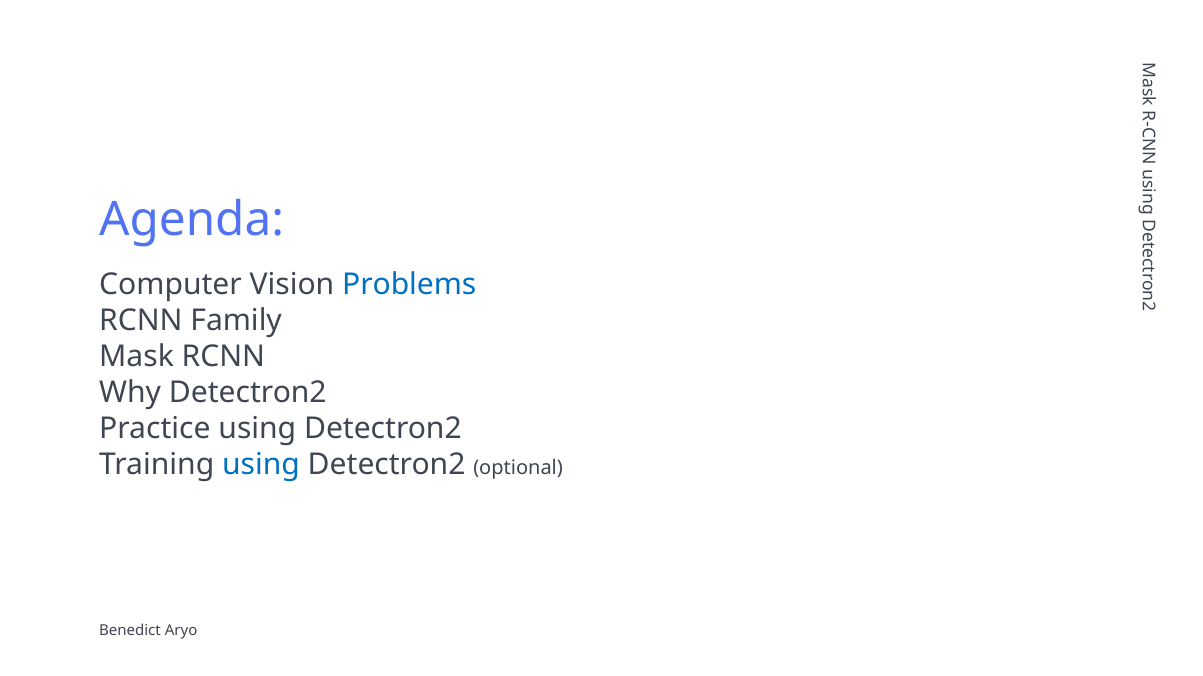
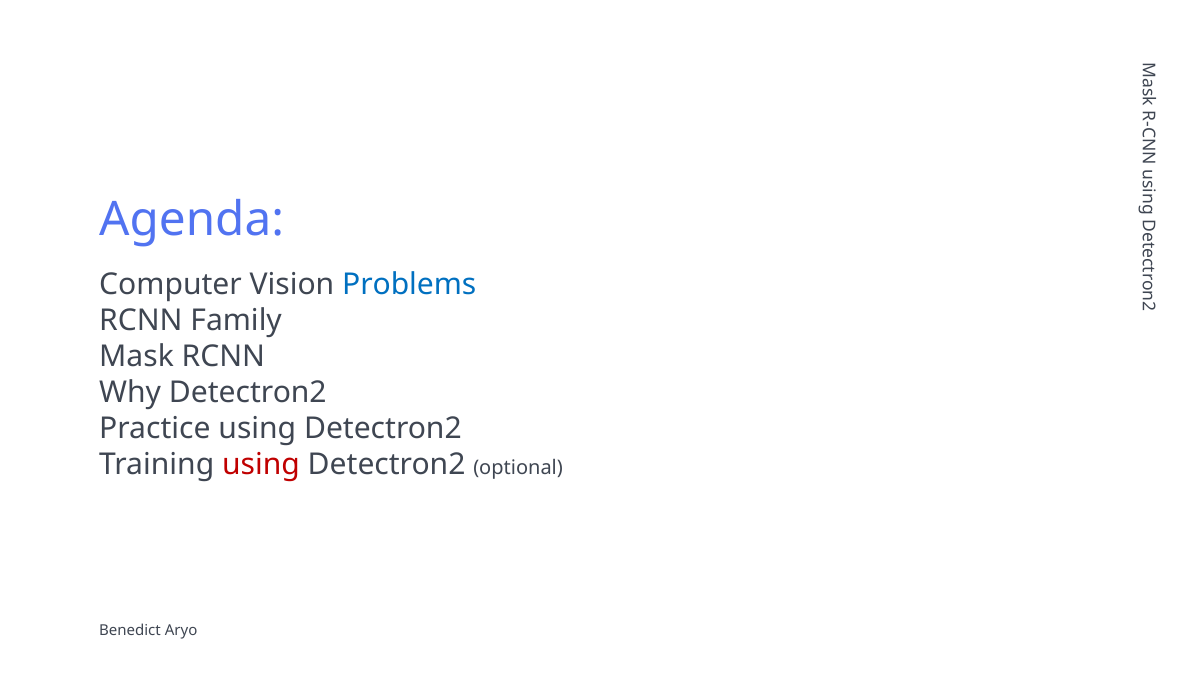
using at (261, 465) colour: blue -> red
